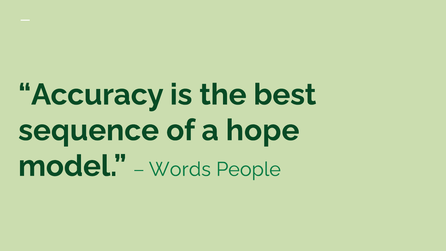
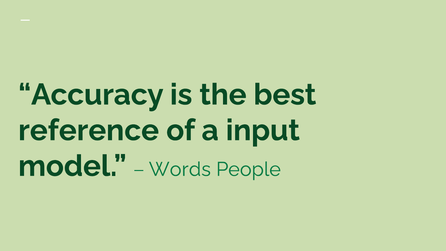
sequence: sequence -> reference
hope: hope -> input
